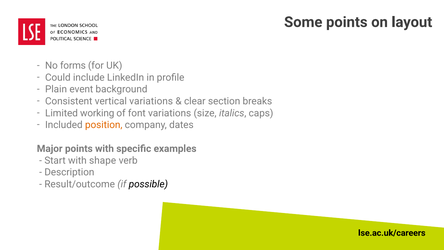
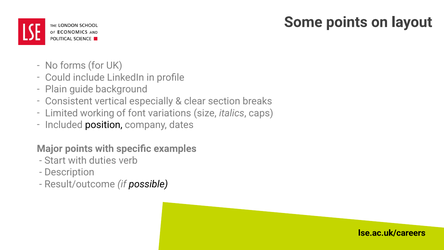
event: event -> guide
vertical variations: variations -> especially
position colour: orange -> black
shape: shape -> duties
